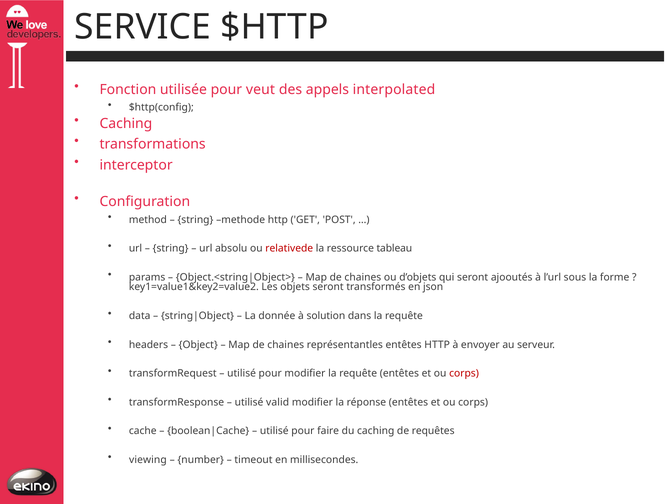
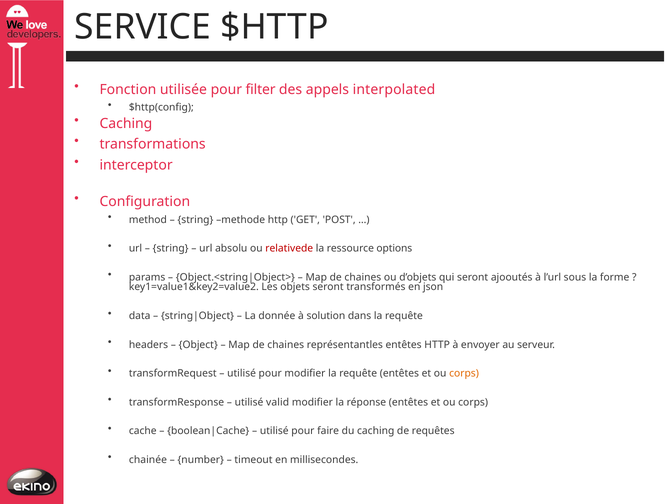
veut: veut -> filter
tableau: tableau -> options
corps at (464, 373) colour: red -> orange
viewing: viewing -> chainée
